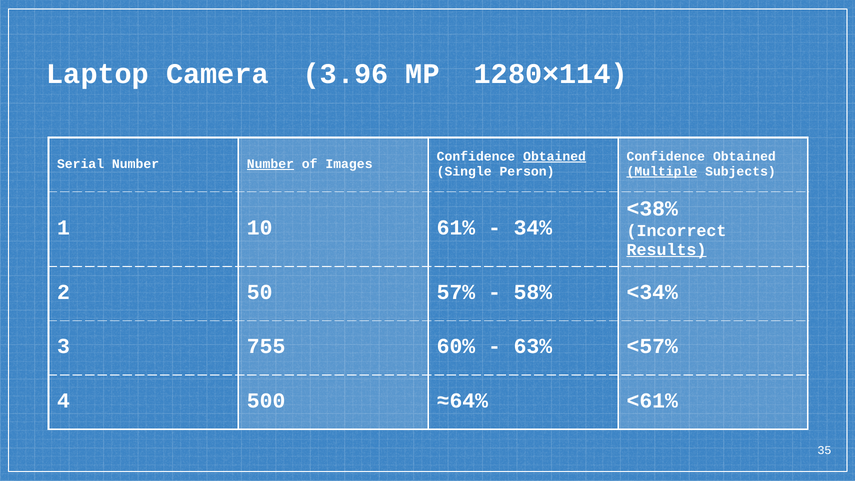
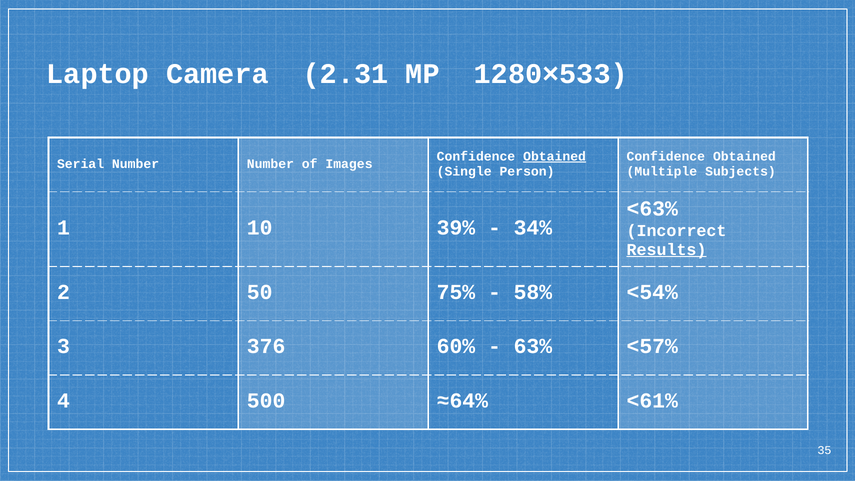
3.96: 3.96 -> 2.31
1280×114: 1280×114 -> 1280×533
Number at (270, 164) underline: present -> none
Multiple underline: present -> none
<38%: <38% -> <63%
61%: 61% -> 39%
57%: 57% -> 75%
<34%: <34% -> <54%
755: 755 -> 376
